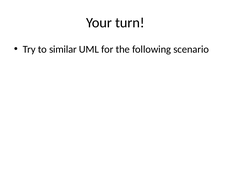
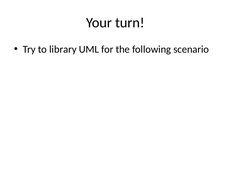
similar: similar -> library
